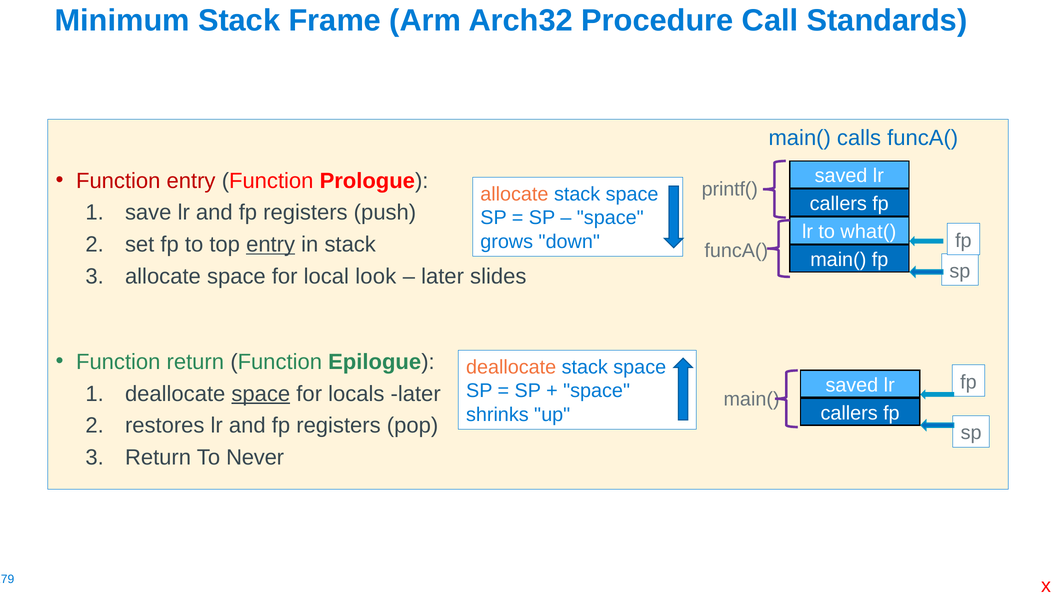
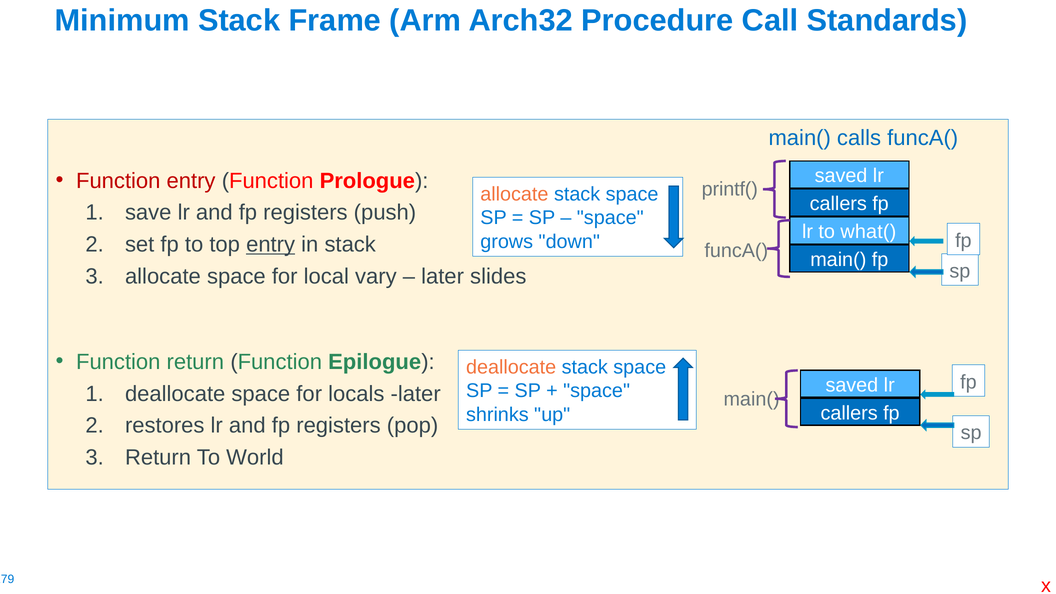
look: look -> vary
space at (261, 394) underline: present -> none
Never: Never -> World
